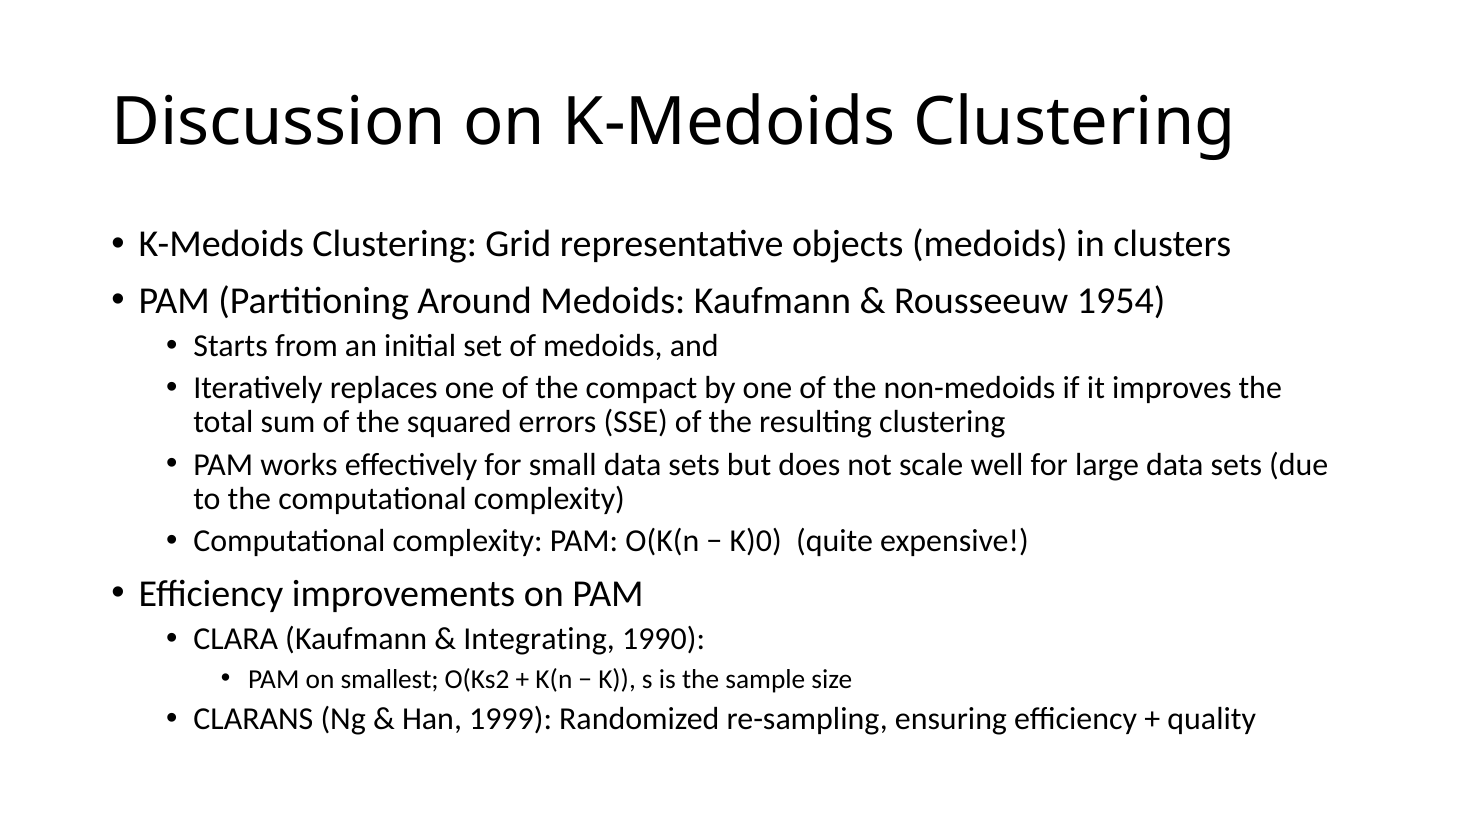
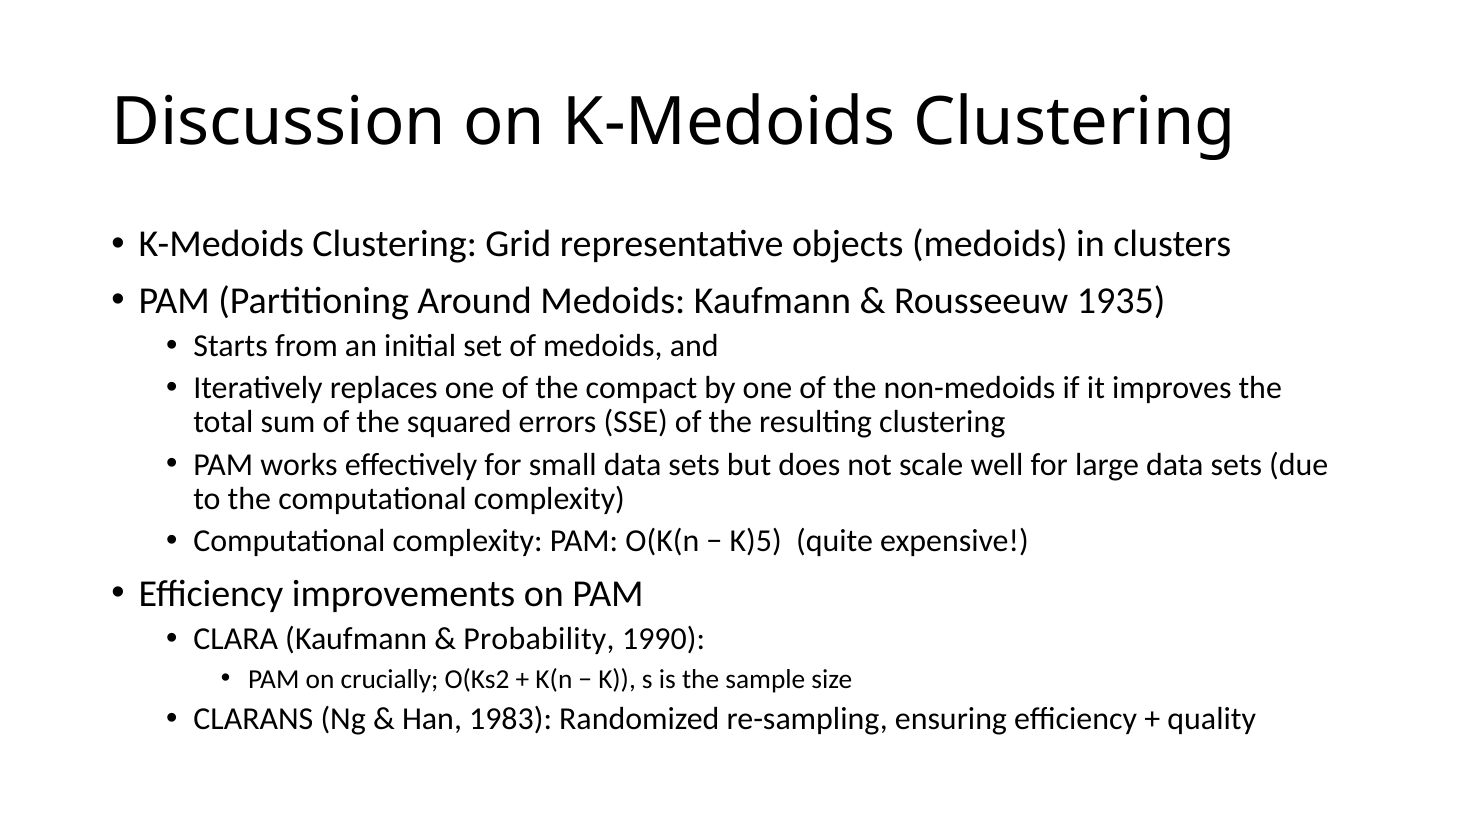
1954: 1954 -> 1935
K)0: K)0 -> K)5
Integrating: Integrating -> Probability
smallest: smallest -> crucially
1999: 1999 -> 1983
